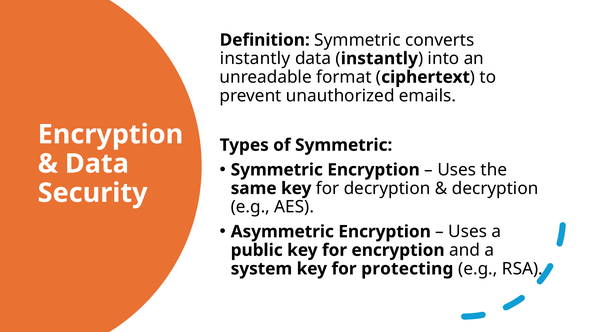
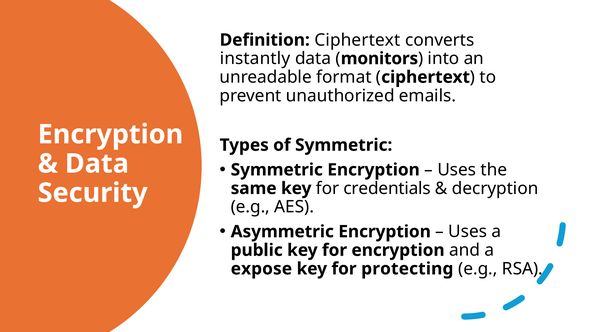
Definition Symmetric: Symmetric -> Ciphertext
instantly at (379, 59): instantly -> monitors
for decryption: decryption -> credentials
system: system -> expose
